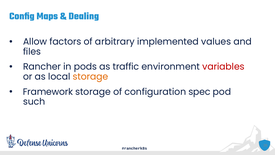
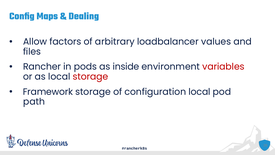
implemented: implemented -> loadbalancer
traffic: traffic -> inside
storage at (91, 77) colour: orange -> red
configuration spec: spec -> local
such: such -> path
